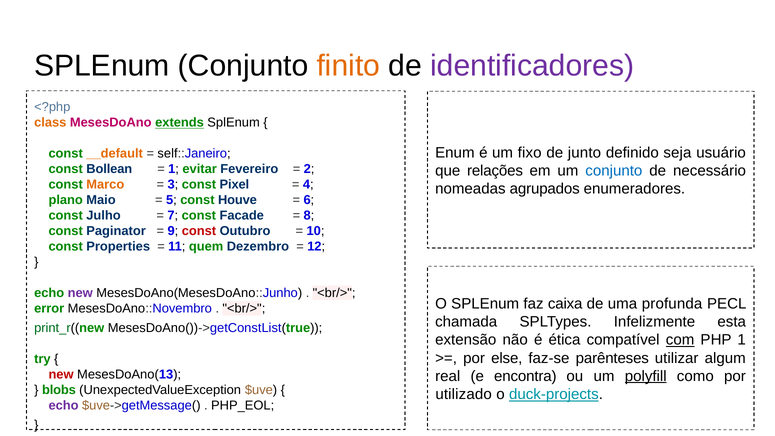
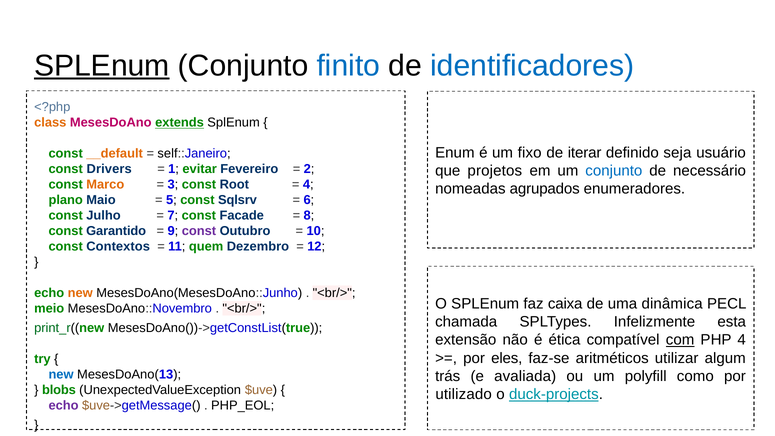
SPLEnum at (102, 66) underline: none -> present
finito colour: orange -> blue
identificadores colour: purple -> blue
junto: junto -> iterar
Bollean: Bollean -> Drivers
relações: relações -> projetos
Pixel: Pixel -> Root
Houve: Houve -> Sqlsrv
Paginator: Paginator -> Garantido
const at (199, 231) colour: red -> purple
Properties: Properties -> Contextos
new at (80, 293) colour: purple -> orange
profunda: profunda -> dinâmica
error: error -> meio
PHP 1: 1 -> 4
else: else -> eles
parênteses: parênteses -> aritméticos
new at (61, 375) colour: red -> blue
real: real -> trás
encontra: encontra -> avaliada
polyfill underline: present -> none
